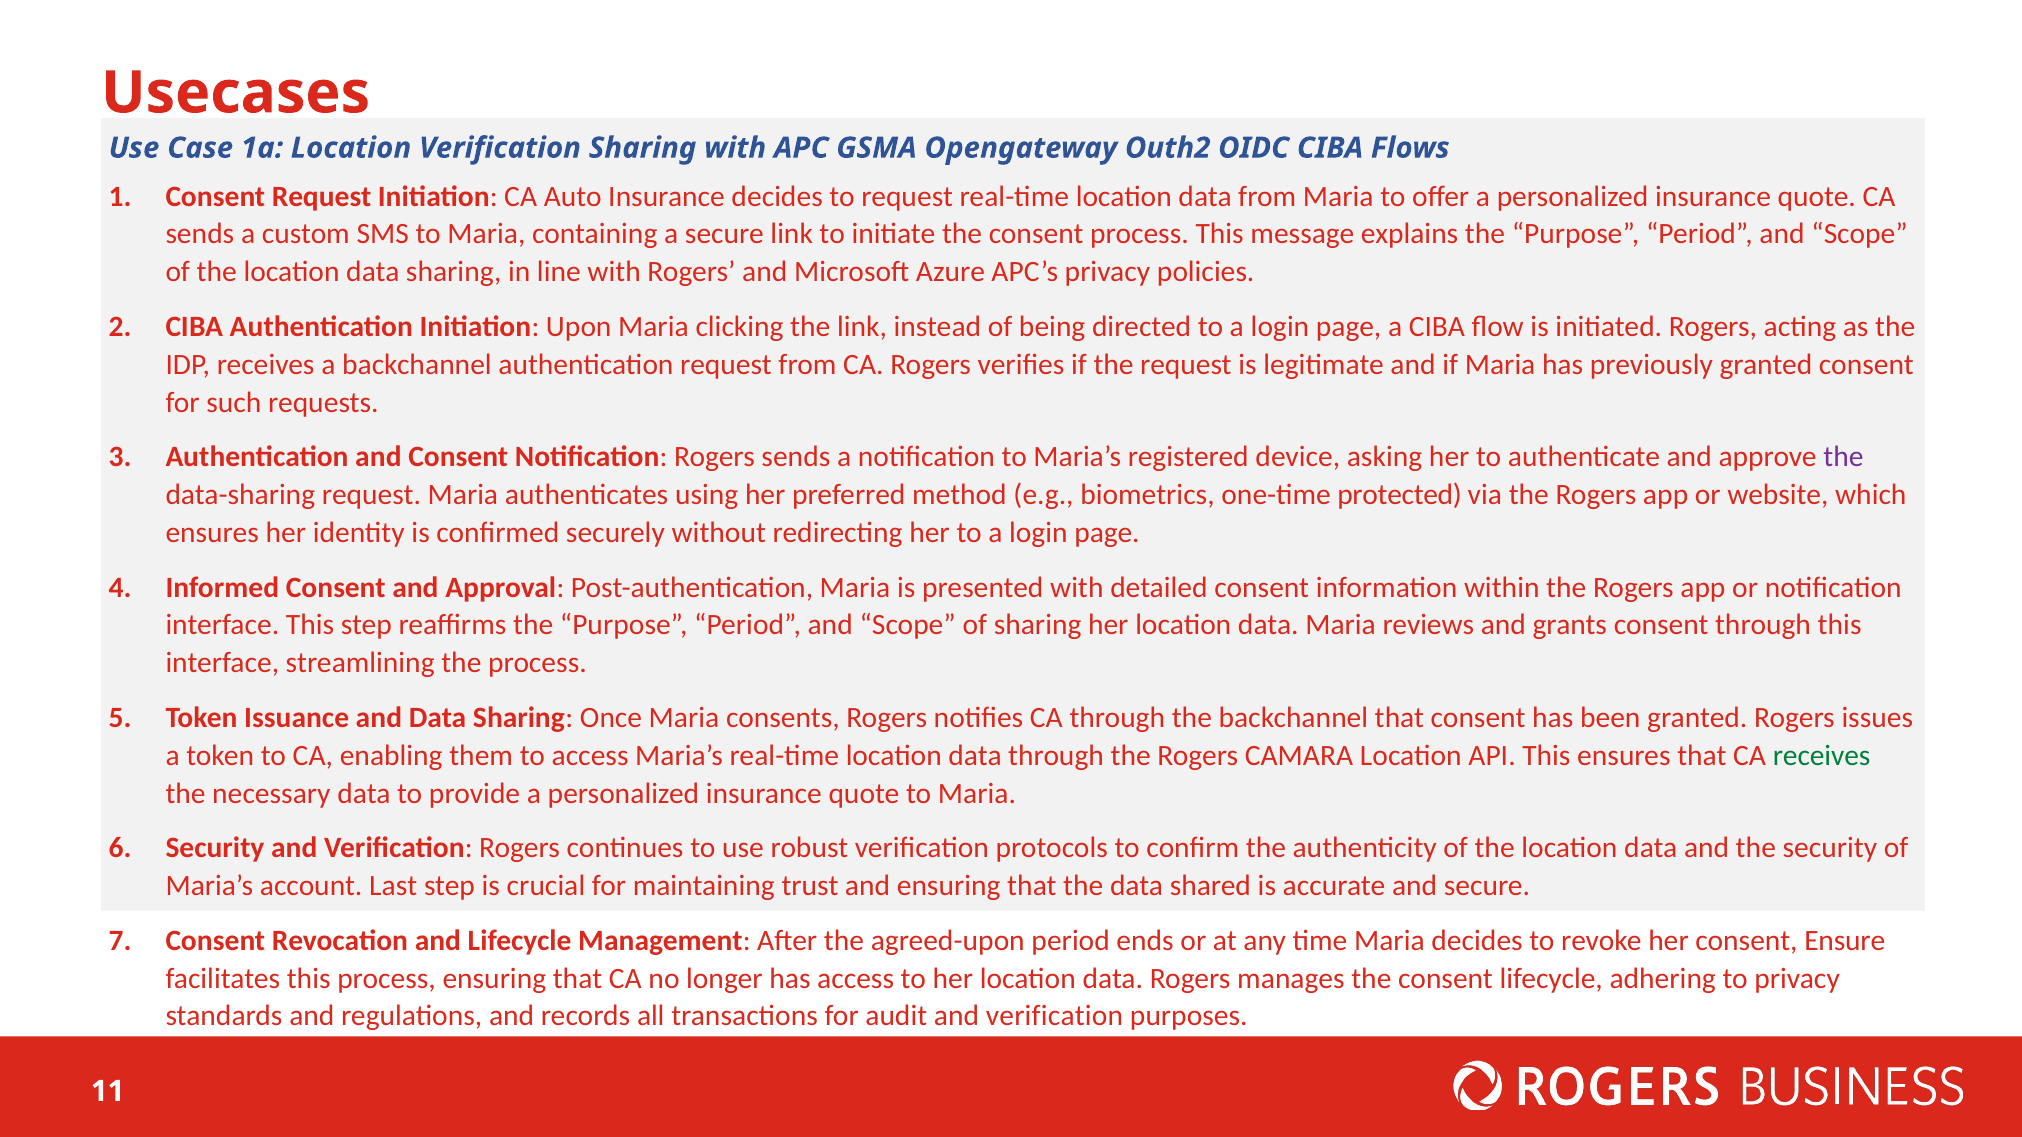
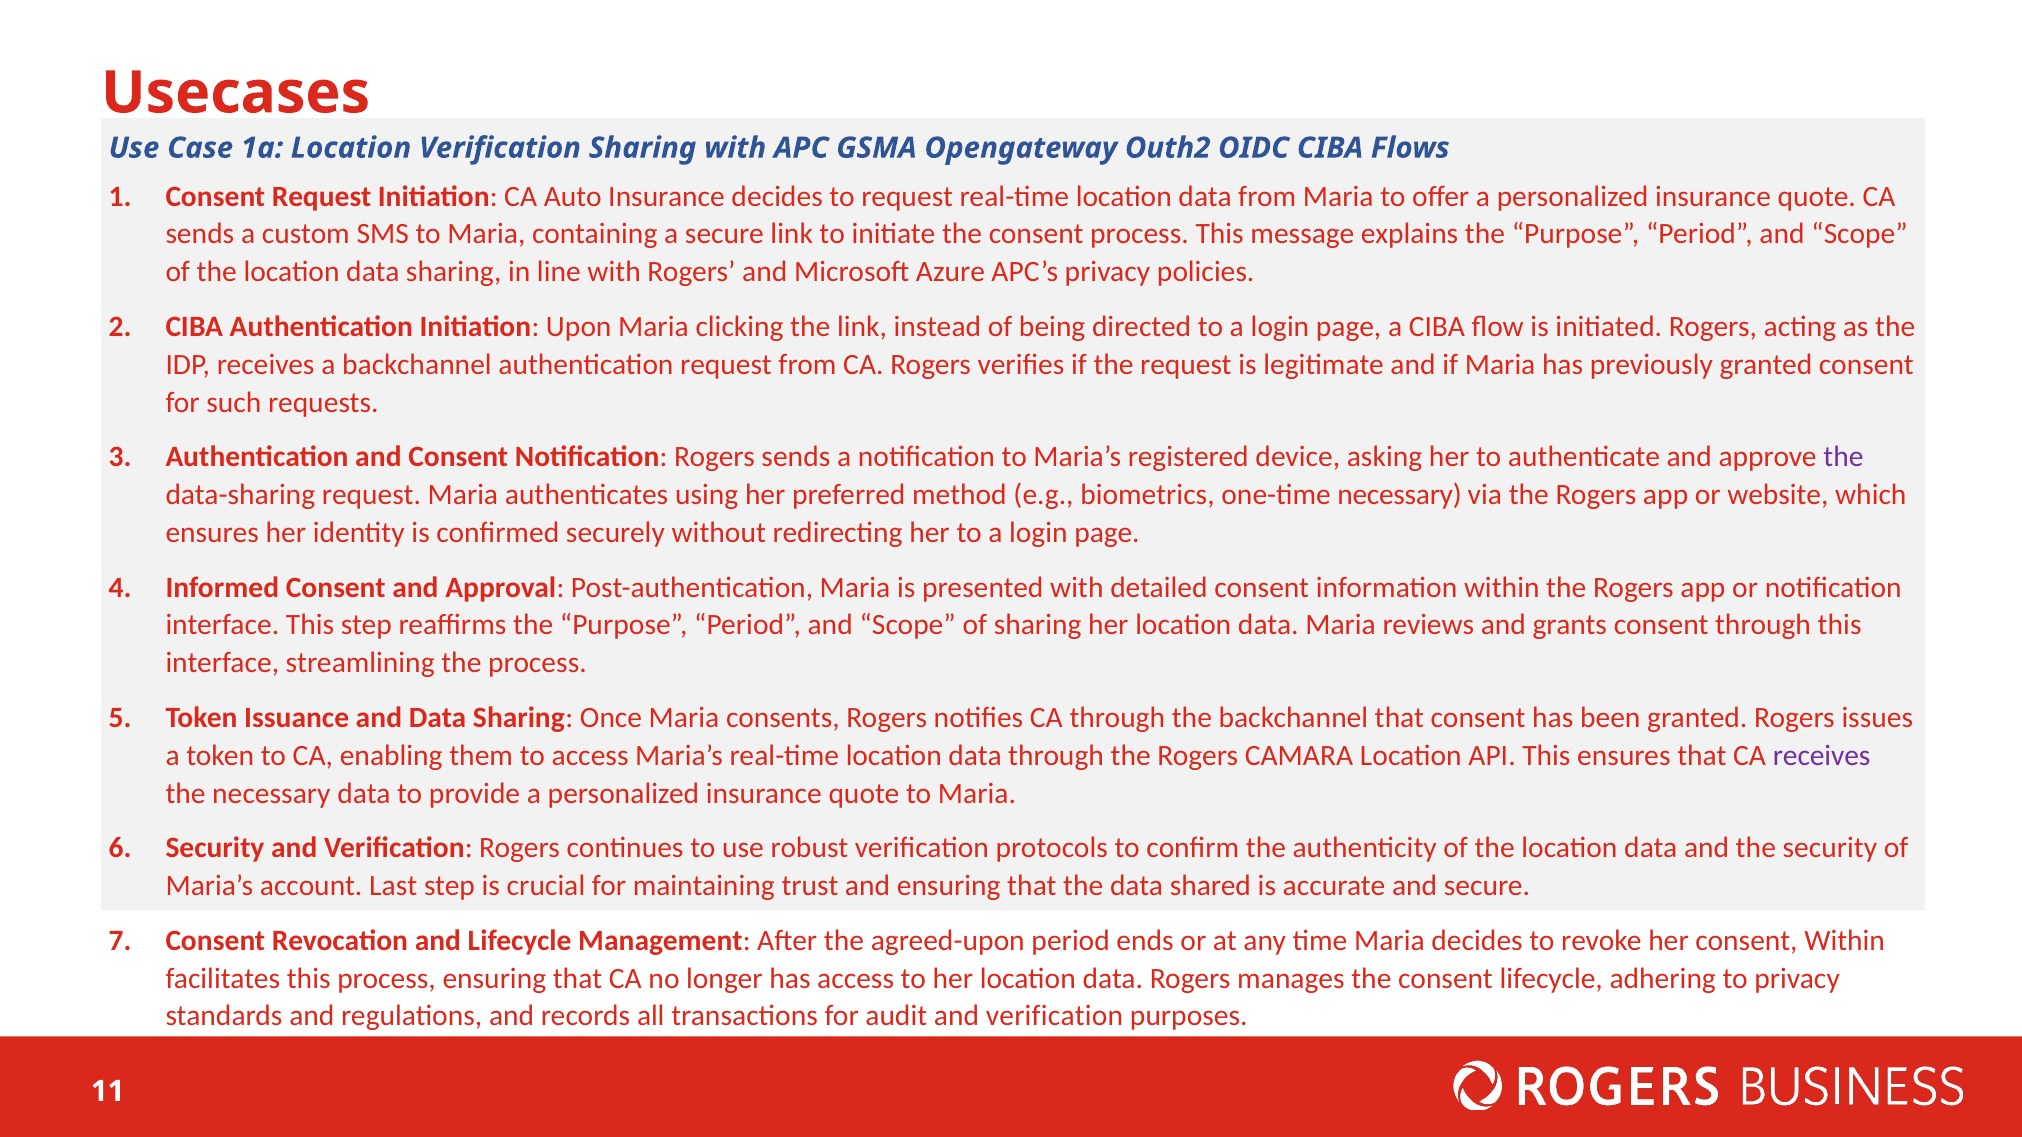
one-time protected: protected -> necessary
receives at (1822, 756) colour: green -> purple
consent Ensure: Ensure -> Within
